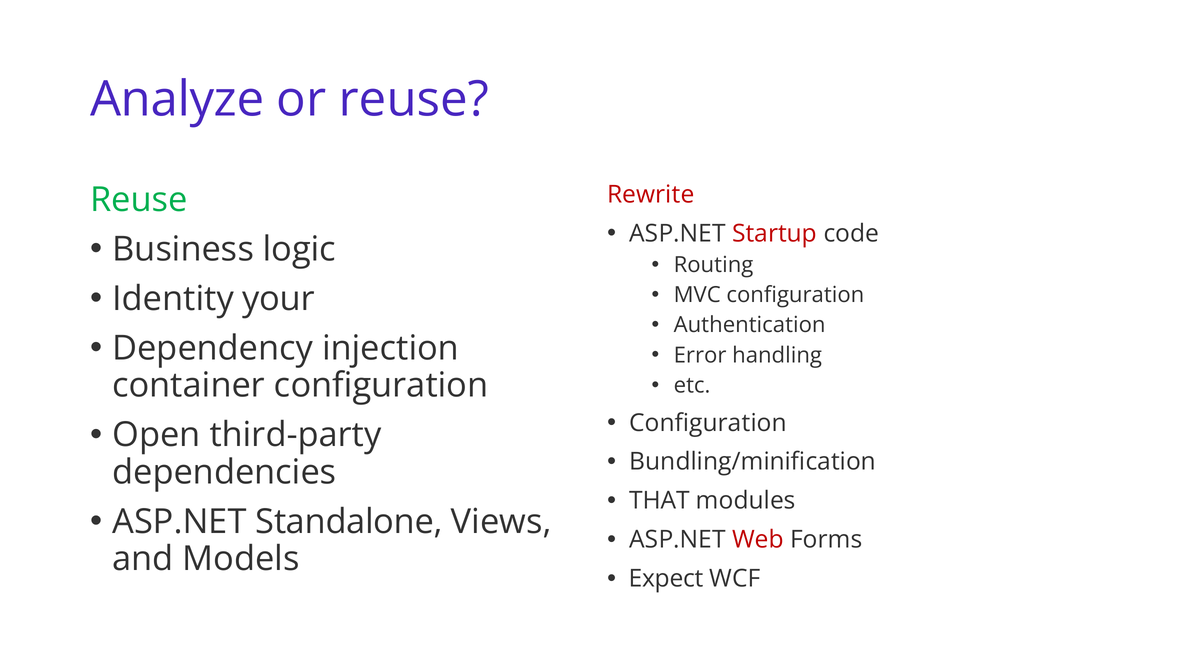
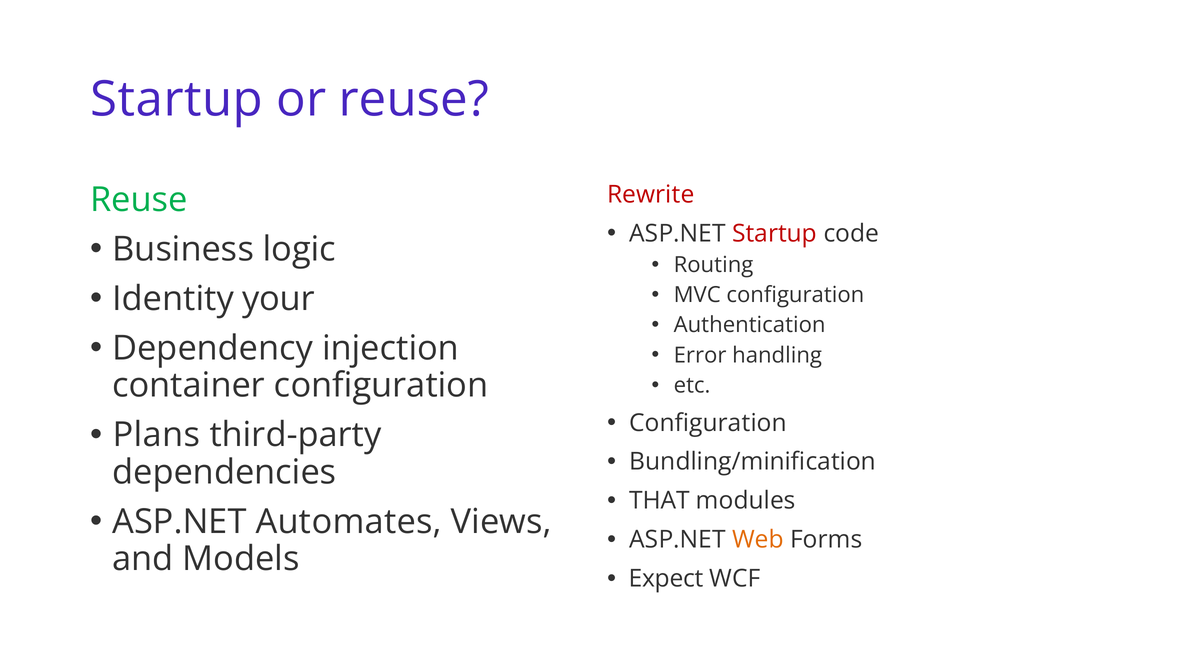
Analyze at (177, 99): Analyze -> Startup
Open: Open -> Plans
Standalone: Standalone -> Automates
Web colour: red -> orange
